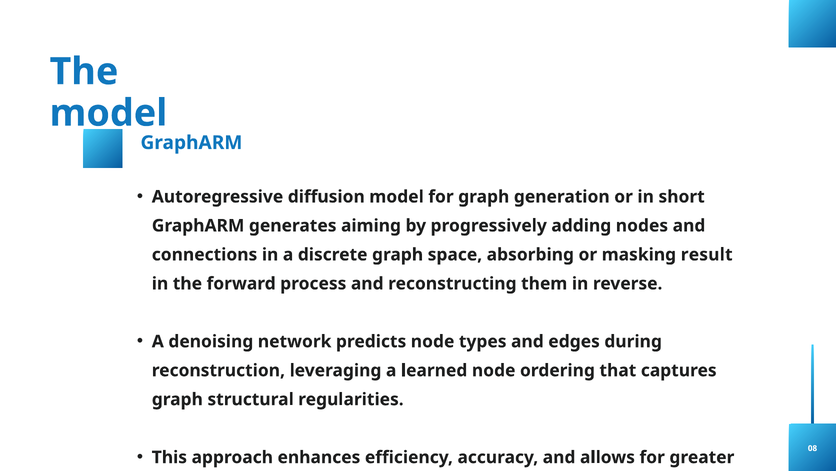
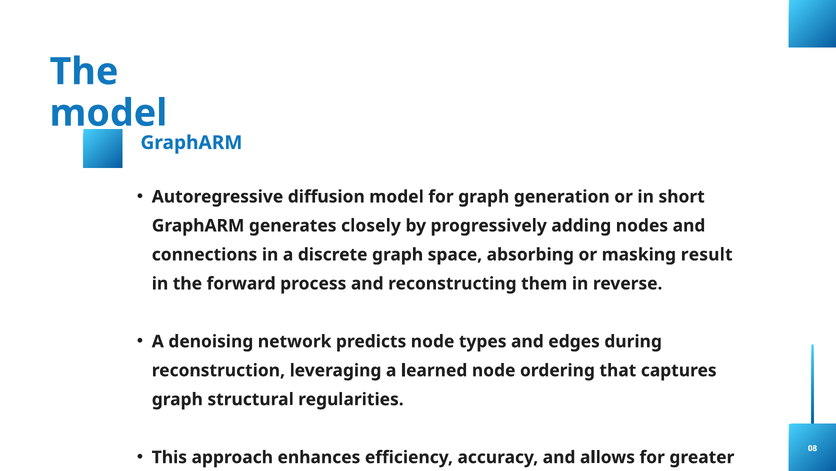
aiming: aiming -> closely
